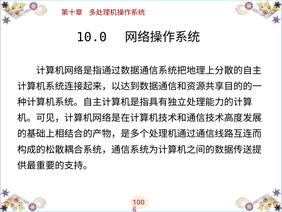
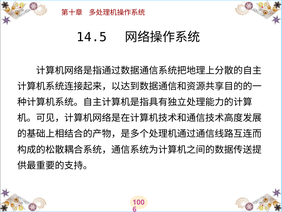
10.0: 10.0 -> 14.5
